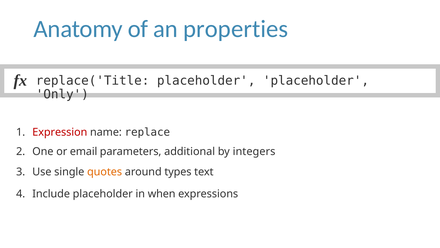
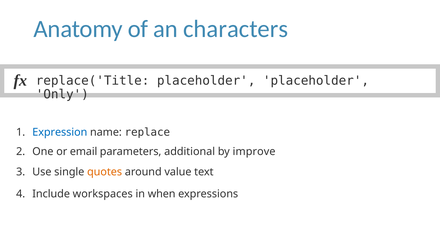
properties: properties -> characters
Expression colour: red -> blue
integers: integers -> improve
types: types -> value
Include placeholder: placeholder -> workspaces
